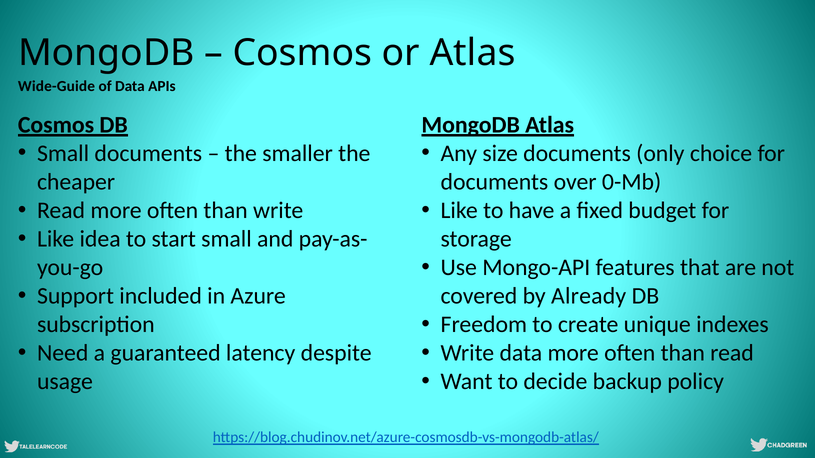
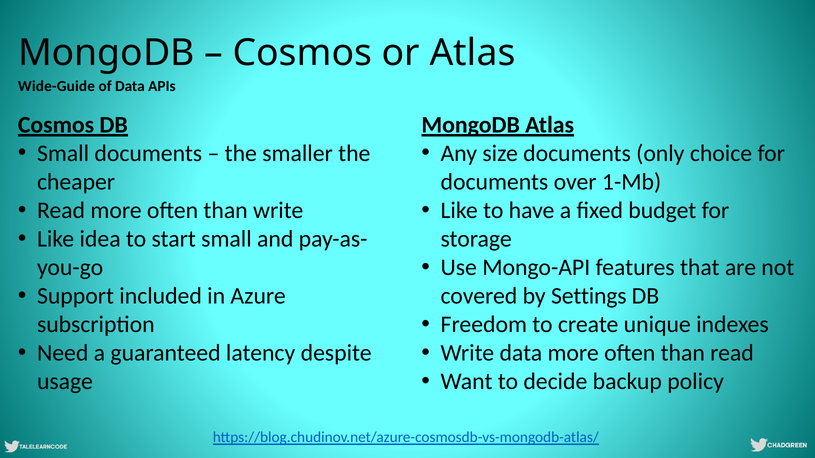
0-Mb: 0-Mb -> 1-Mb
Already: Already -> Settings
